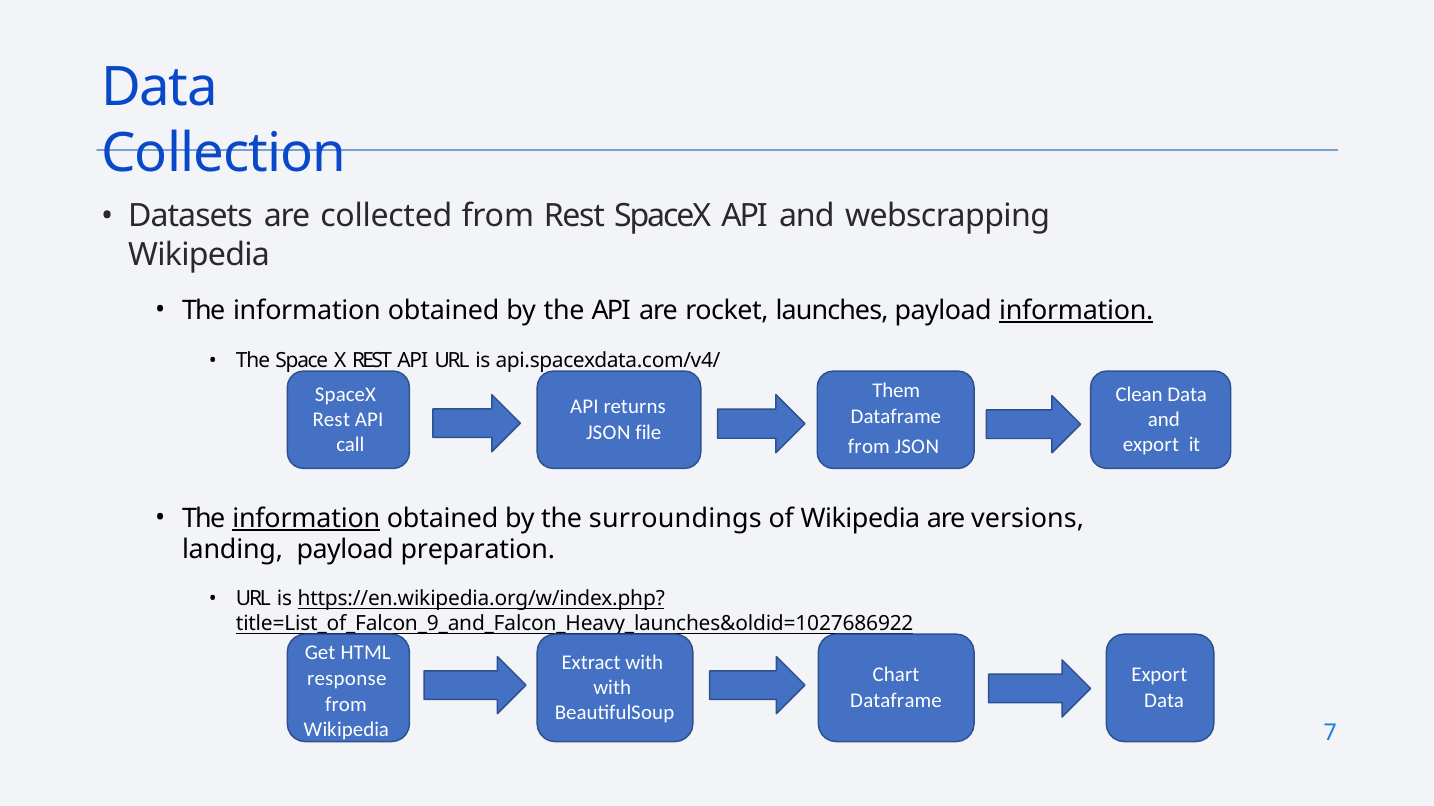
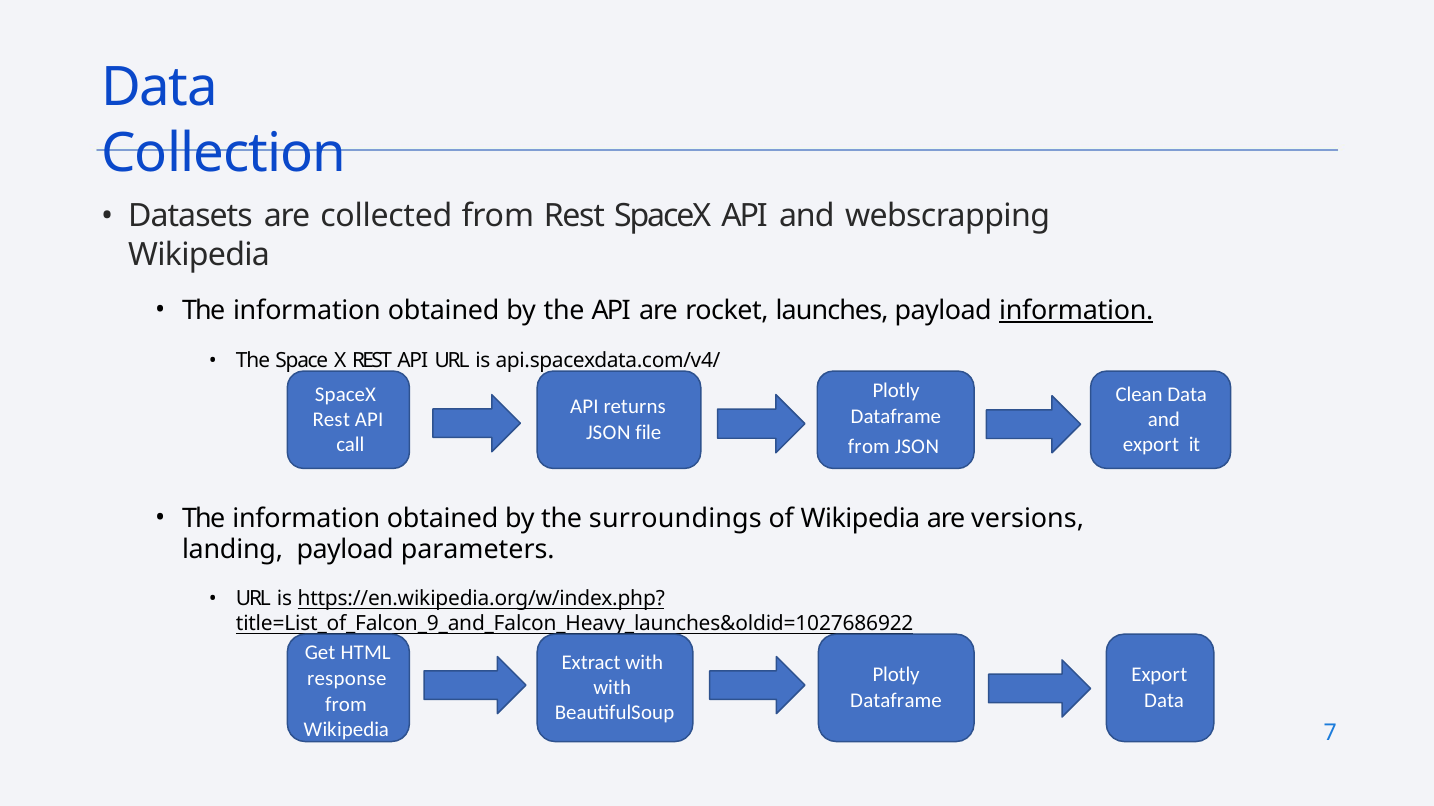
Them at (896, 391): Them -> Plotly
information at (306, 519) underline: present -> none
preparation: preparation -> parameters
Chart at (896, 676): Chart -> Plotly
